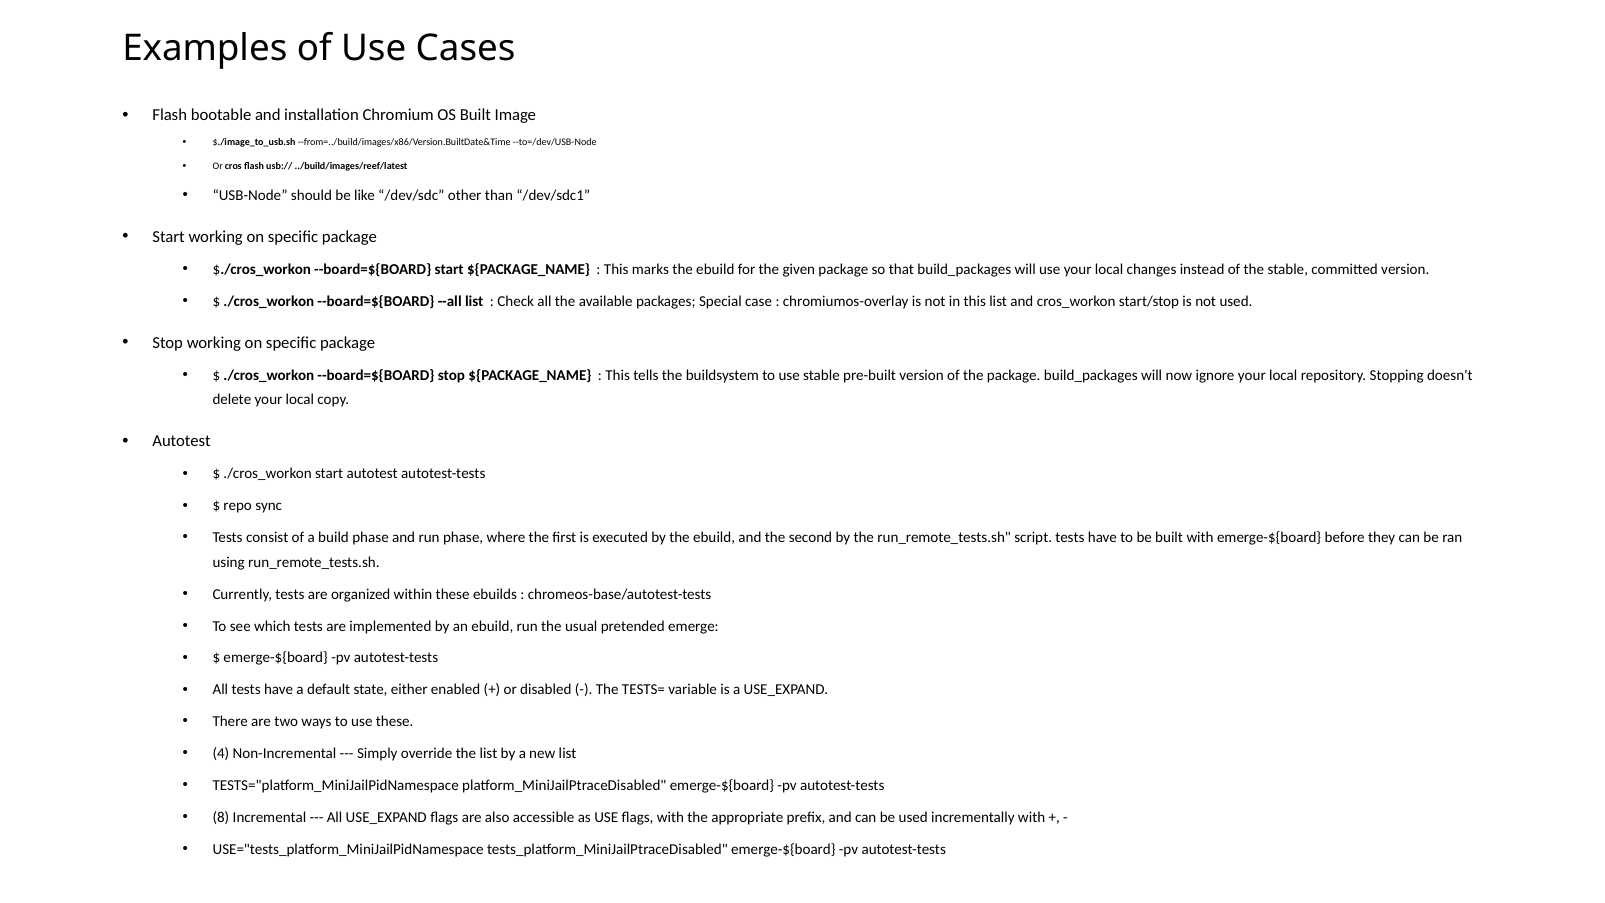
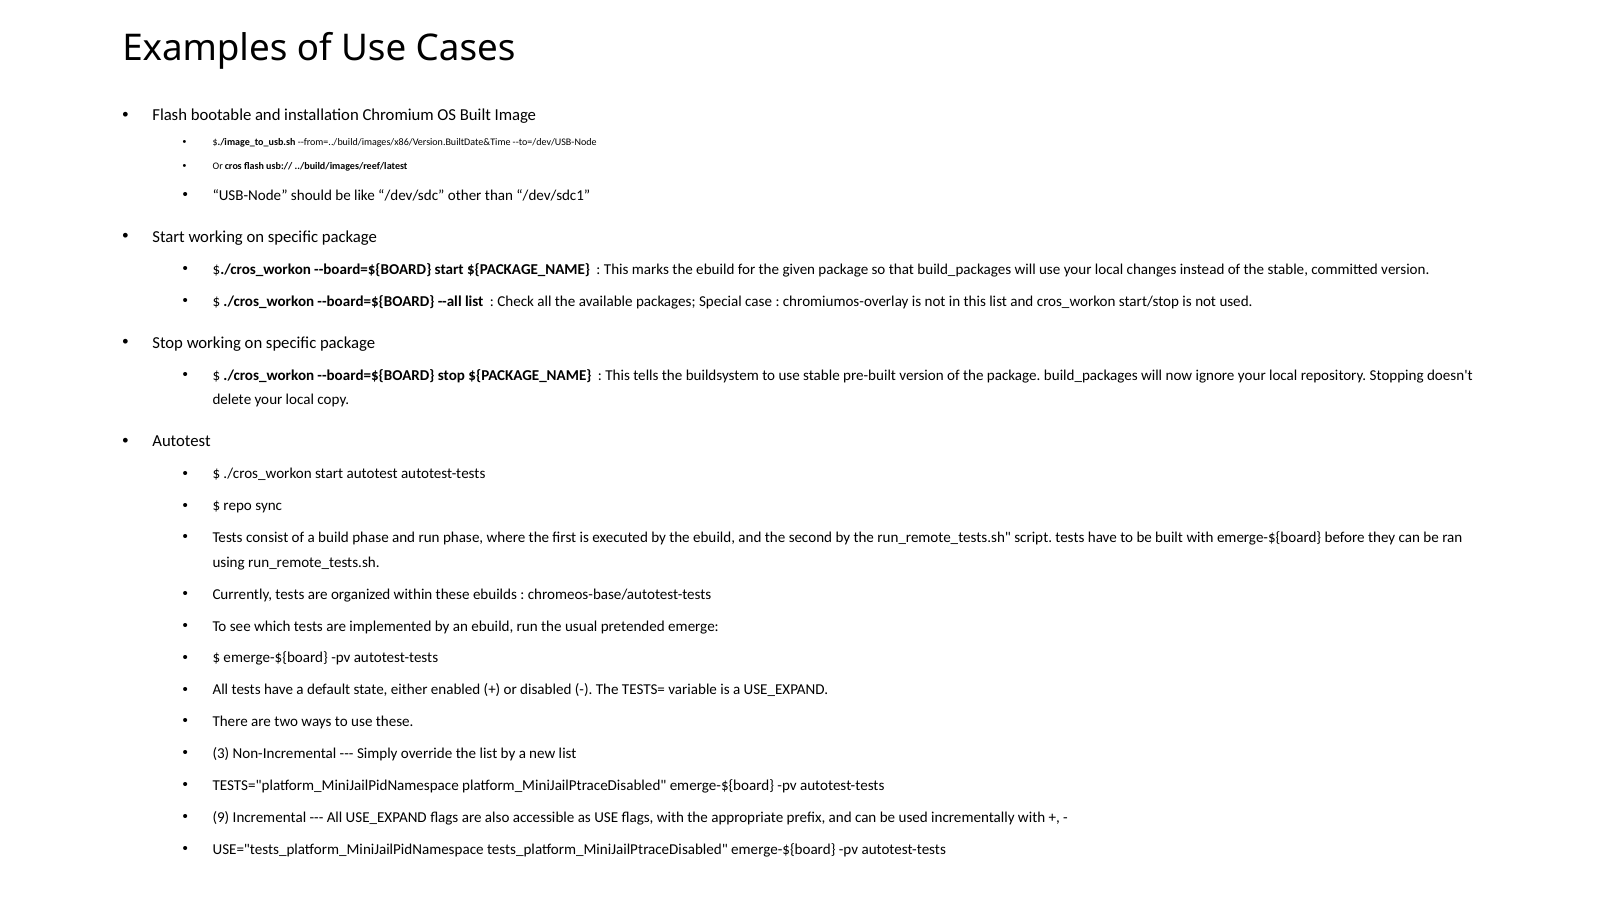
4: 4 -> 3
8: 8 -> 9
